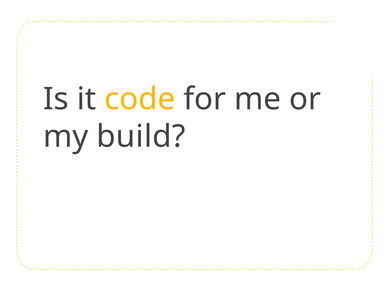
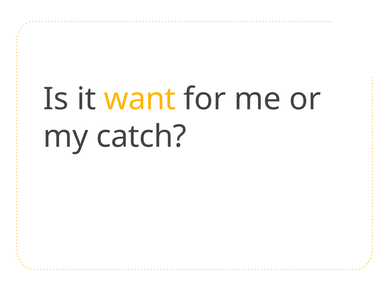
code: code -> want
build: build -> catch
